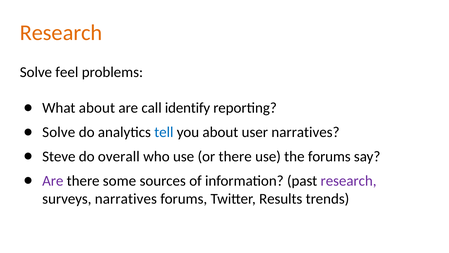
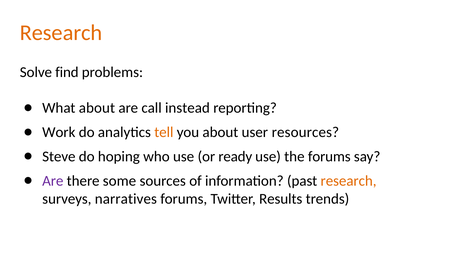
feel: feel -> find
identify: identify -> instead
Solve at (59, 132): Solve -> Work
tell colour: blue -> orange
user narratives: narratives -> resources
overall: overall -> hoping
or there: there -> ready
research at (349, 180) colour: purple -> orange
